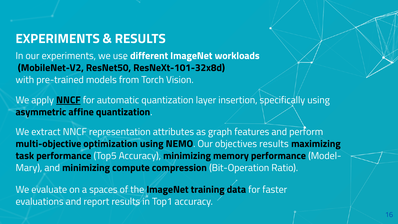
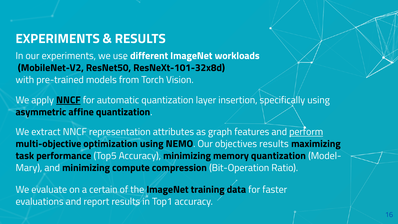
perform underline: none -> present
memory performance: performance -> quantization
spaces: spaces -> certain
